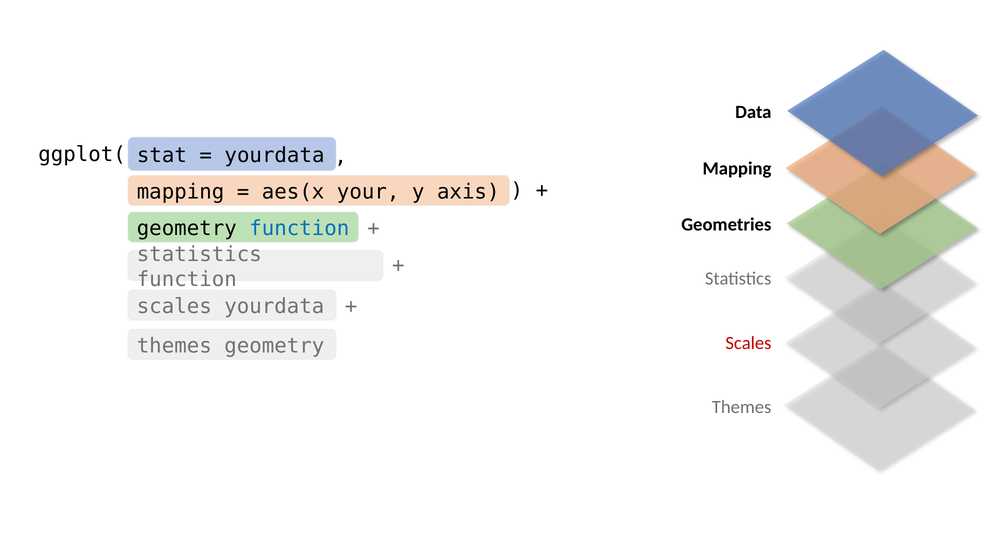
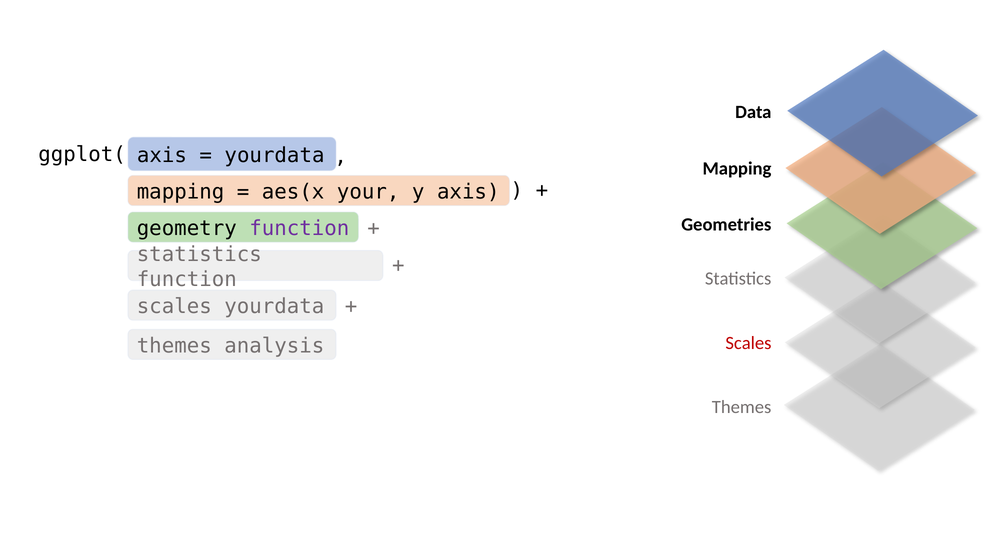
ggplot( stat: stat -> axis
function at (299, 228) colour: blue -> purple
themes geometry: geometry -> analysis
